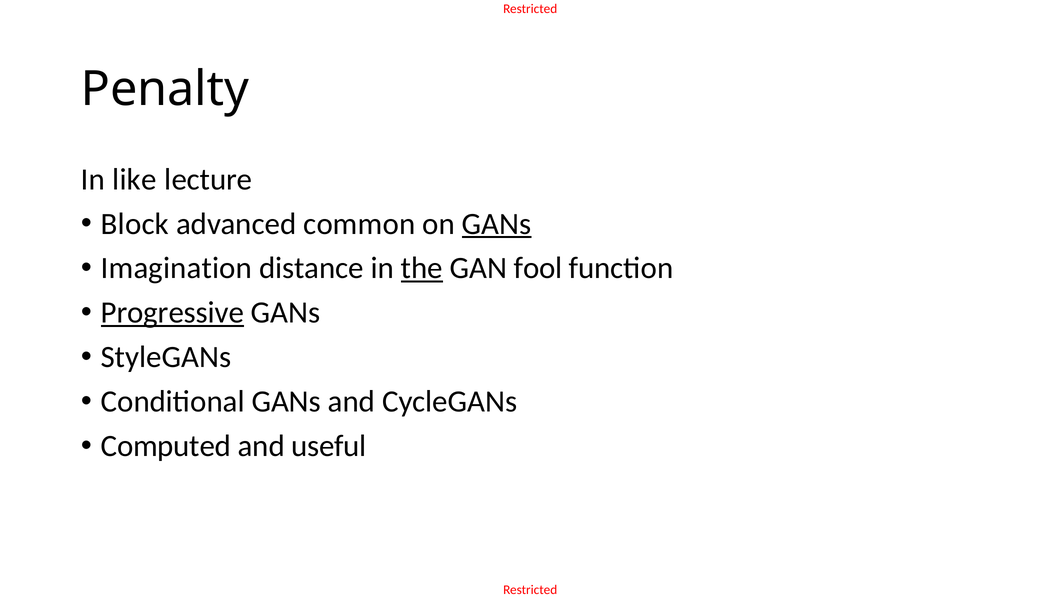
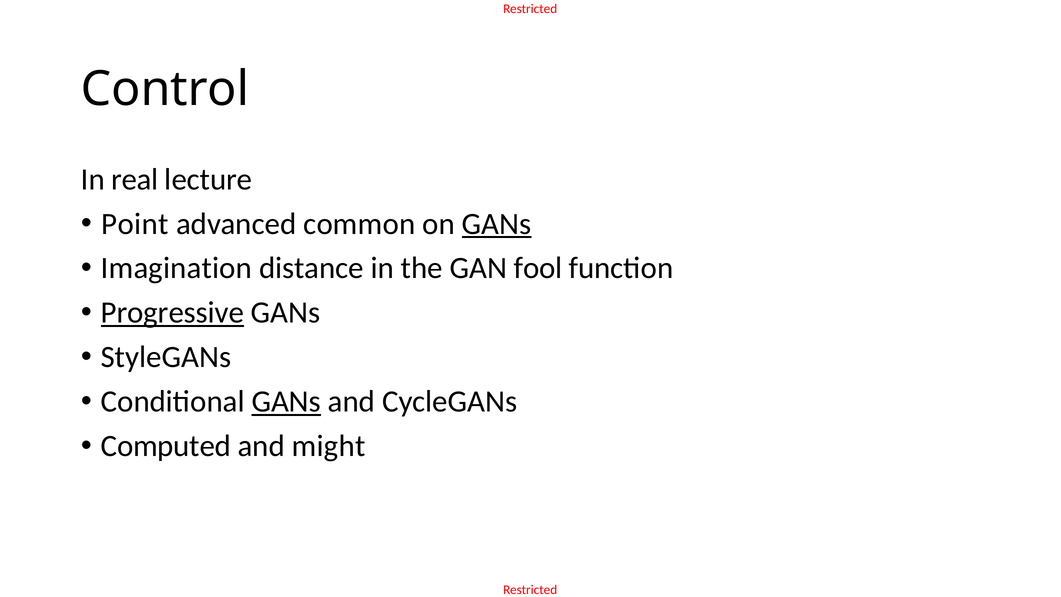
Penalty: Penalty -> Control
like: like -> real
Block: Block -> Point
the underline: present -> none
GANs at (286, 401) underline: none -> present
useful: useful -> might
